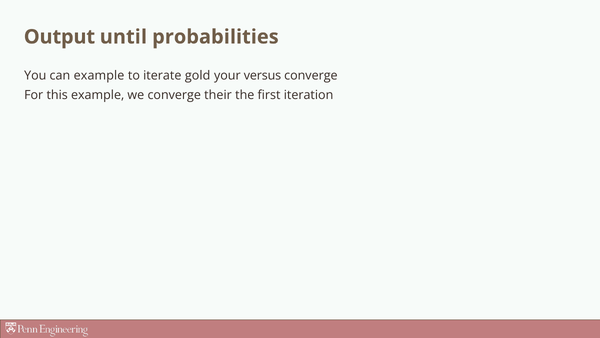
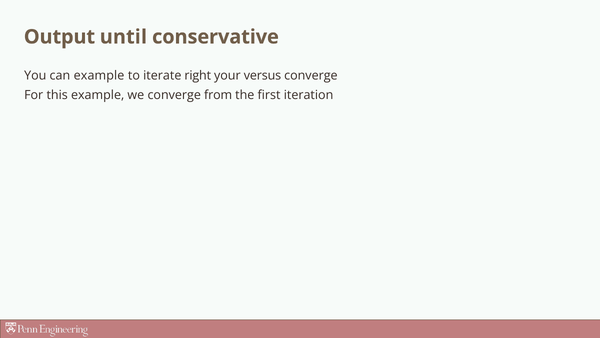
probabilities: probabilities -> conservative
gold: gold -> right
their: their -> from
